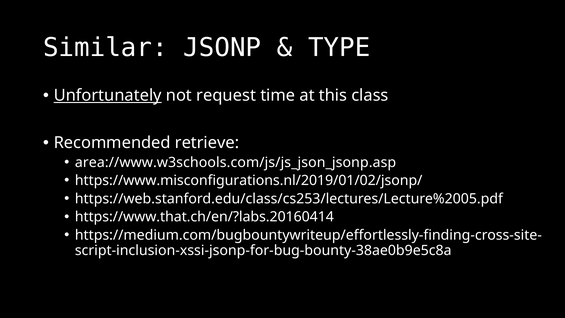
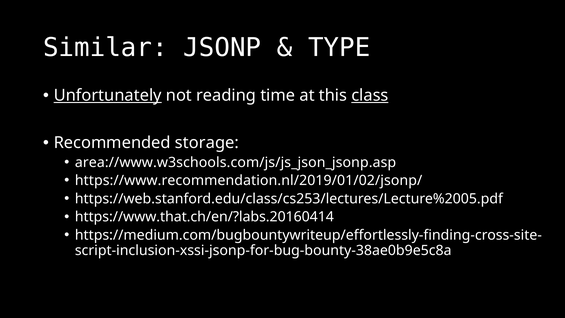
request: request -> reading
class underline: none -> present
retrieve: retrieve -> storage
https://www.misconfigurations.nl/2019/01/02/jsonp/: https://www.misconfigurations.nl/2019/01/02/jsonp/ -> https://www.recommendation.nl/2019/01/02/jsonp/
